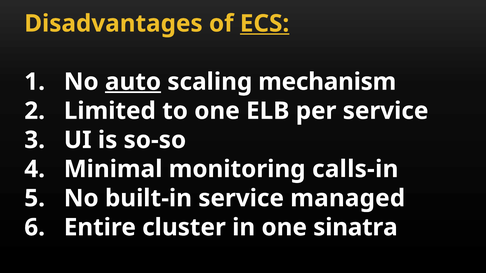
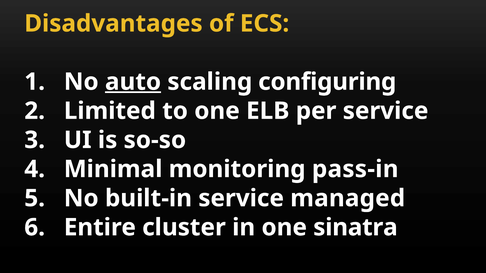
ECS underline: present -> none
mechanism: mechanism -> configuring
calls-in: calls-in -> pass-in
